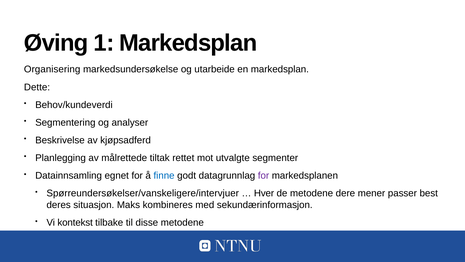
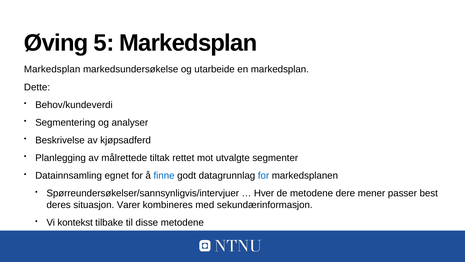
1: 1 -> 5
Organisering at (52, 69): Organisering -> Markedsplan
for at (264, 175) colour: purple -> blue
Spørreundersøkelser/vanskeligere/intervjuer: Spørreundersøkelser/vanskeligere/intervjuer -> Spørreundersøkelser/sannsynligvis/intervjuer
Maks: Maks -> Varer
